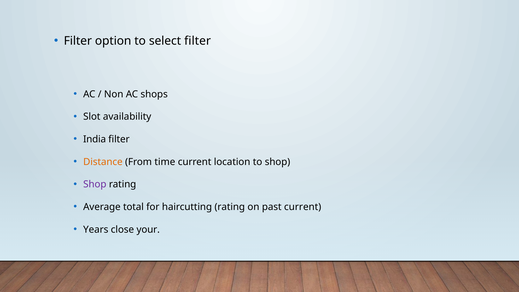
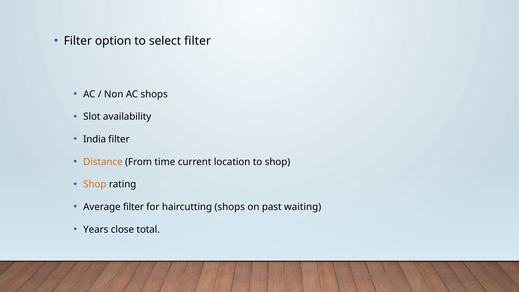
Shop at (95, 184) colour: purple -> orange
Average total: total -> filter
haircutting rating: rating -> shops
past current: current -> waiting
your: your -> total
